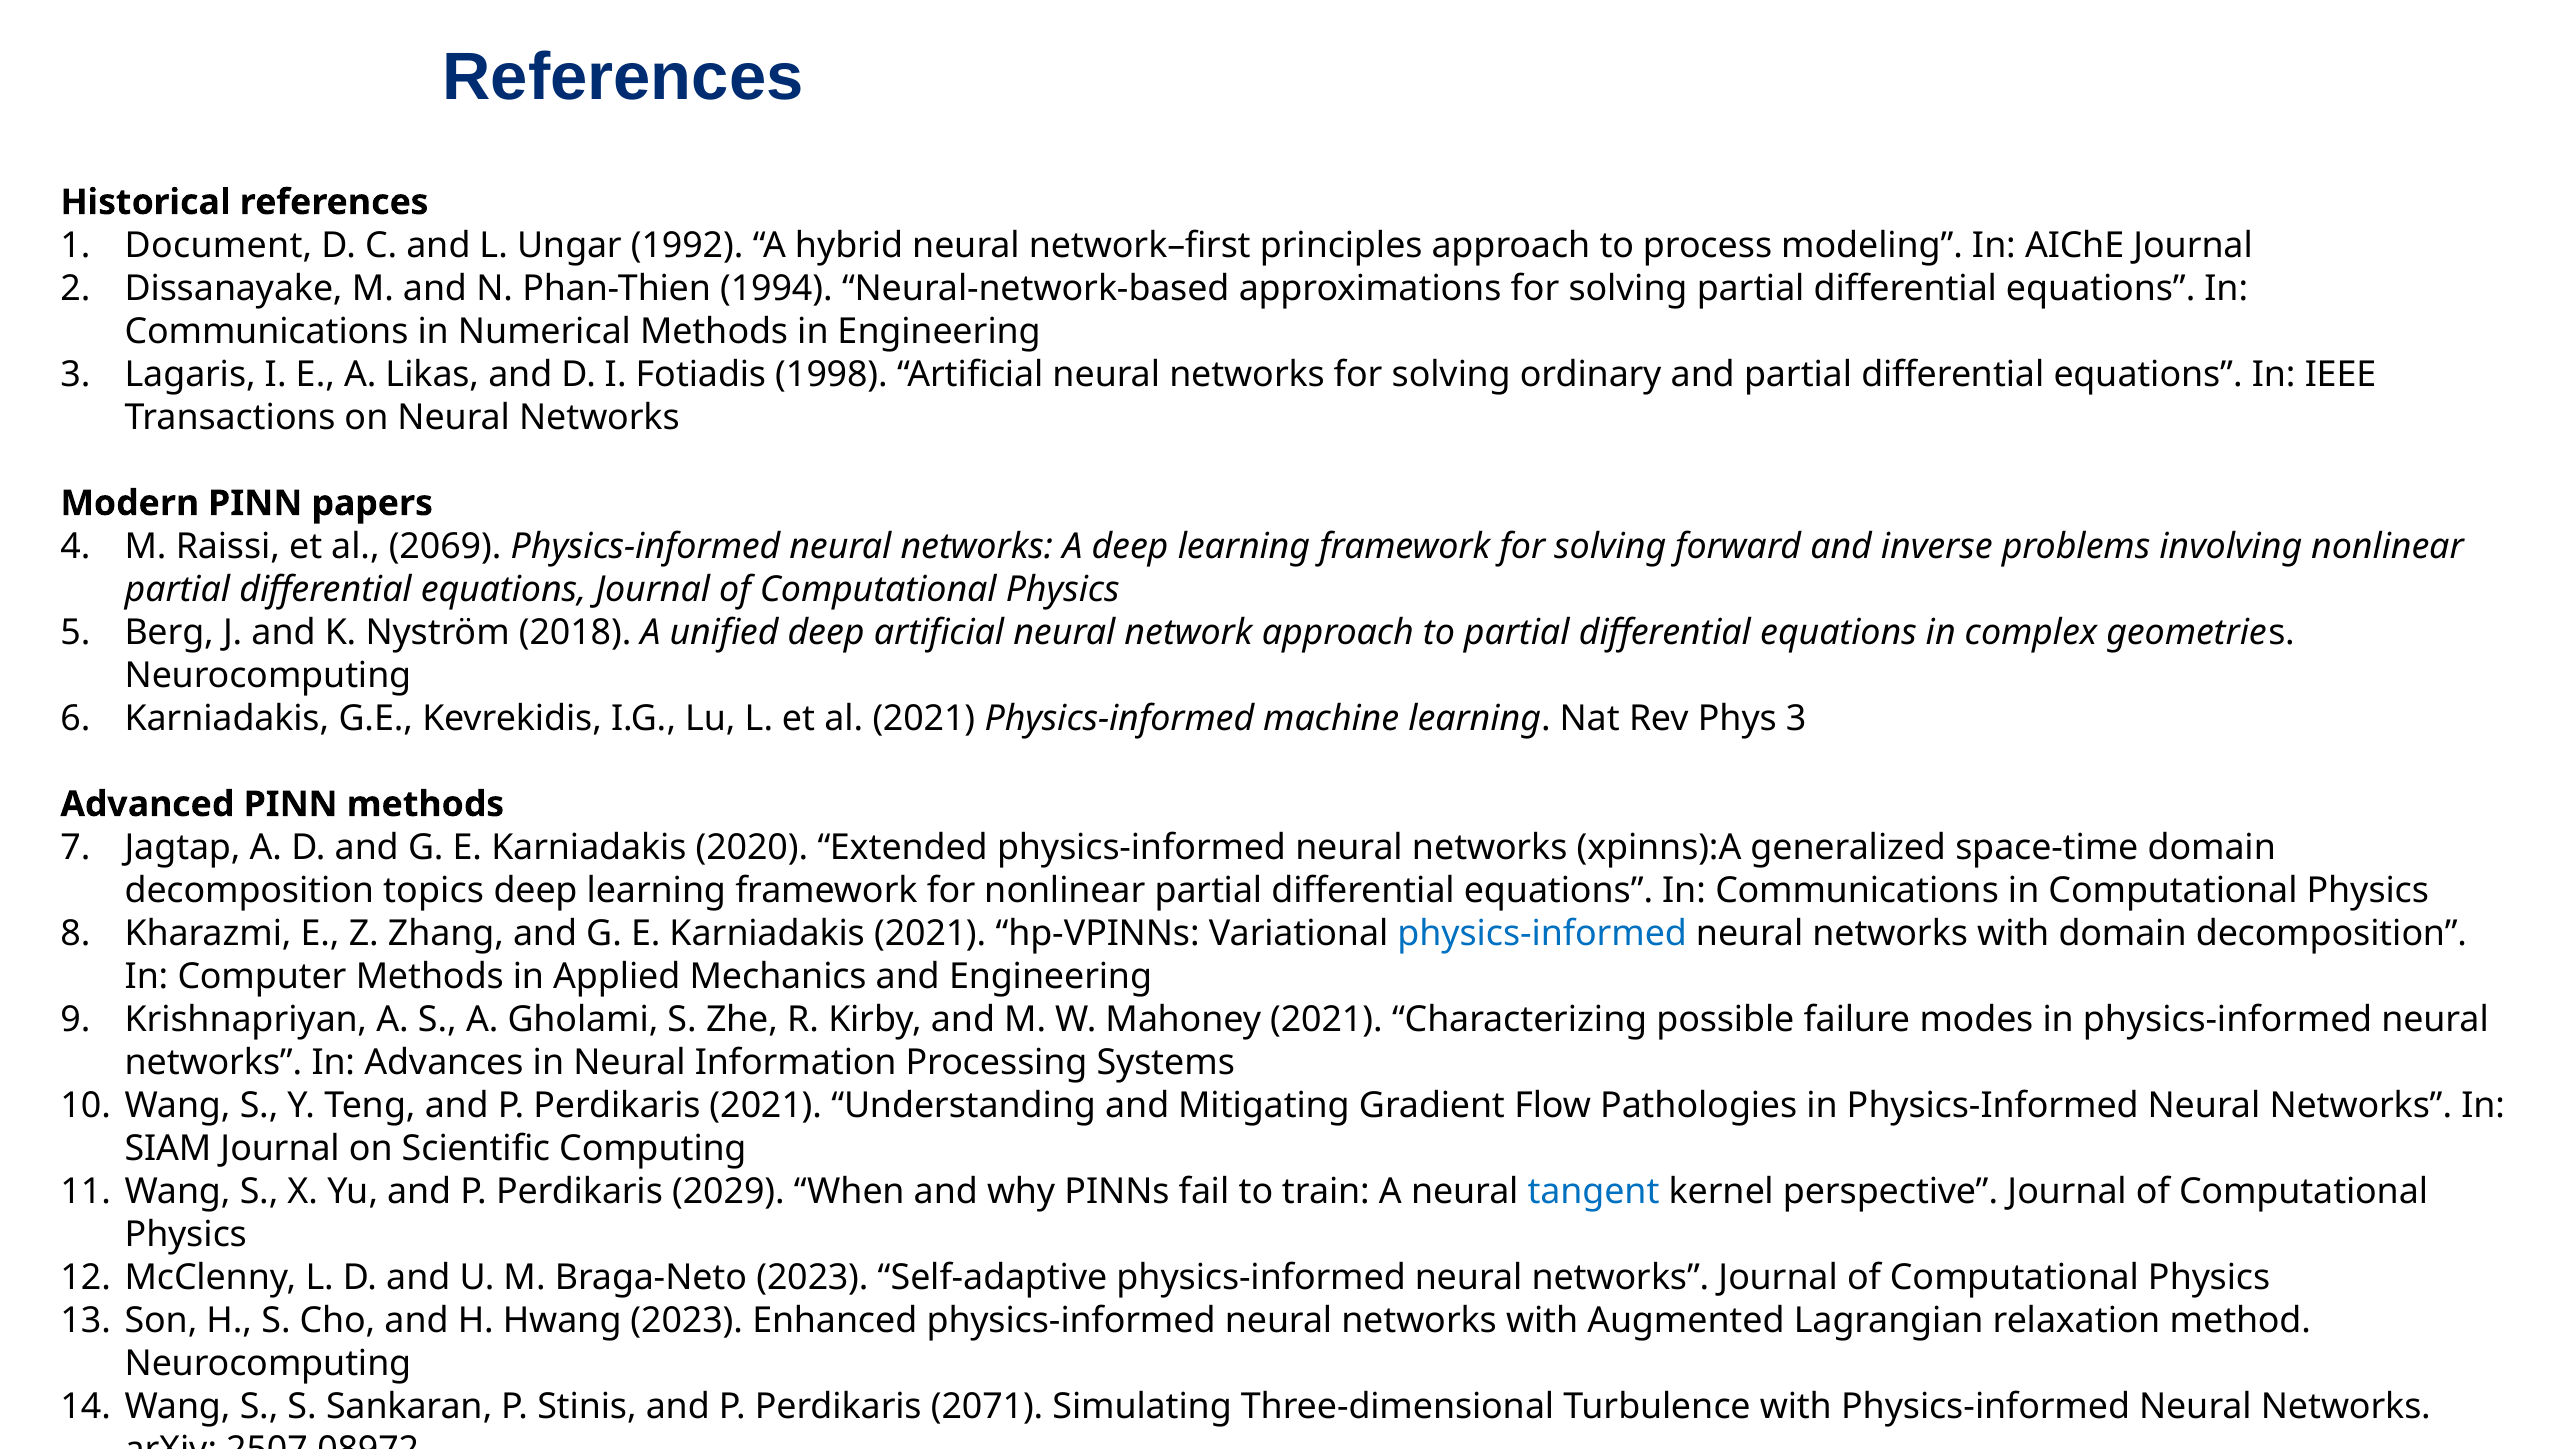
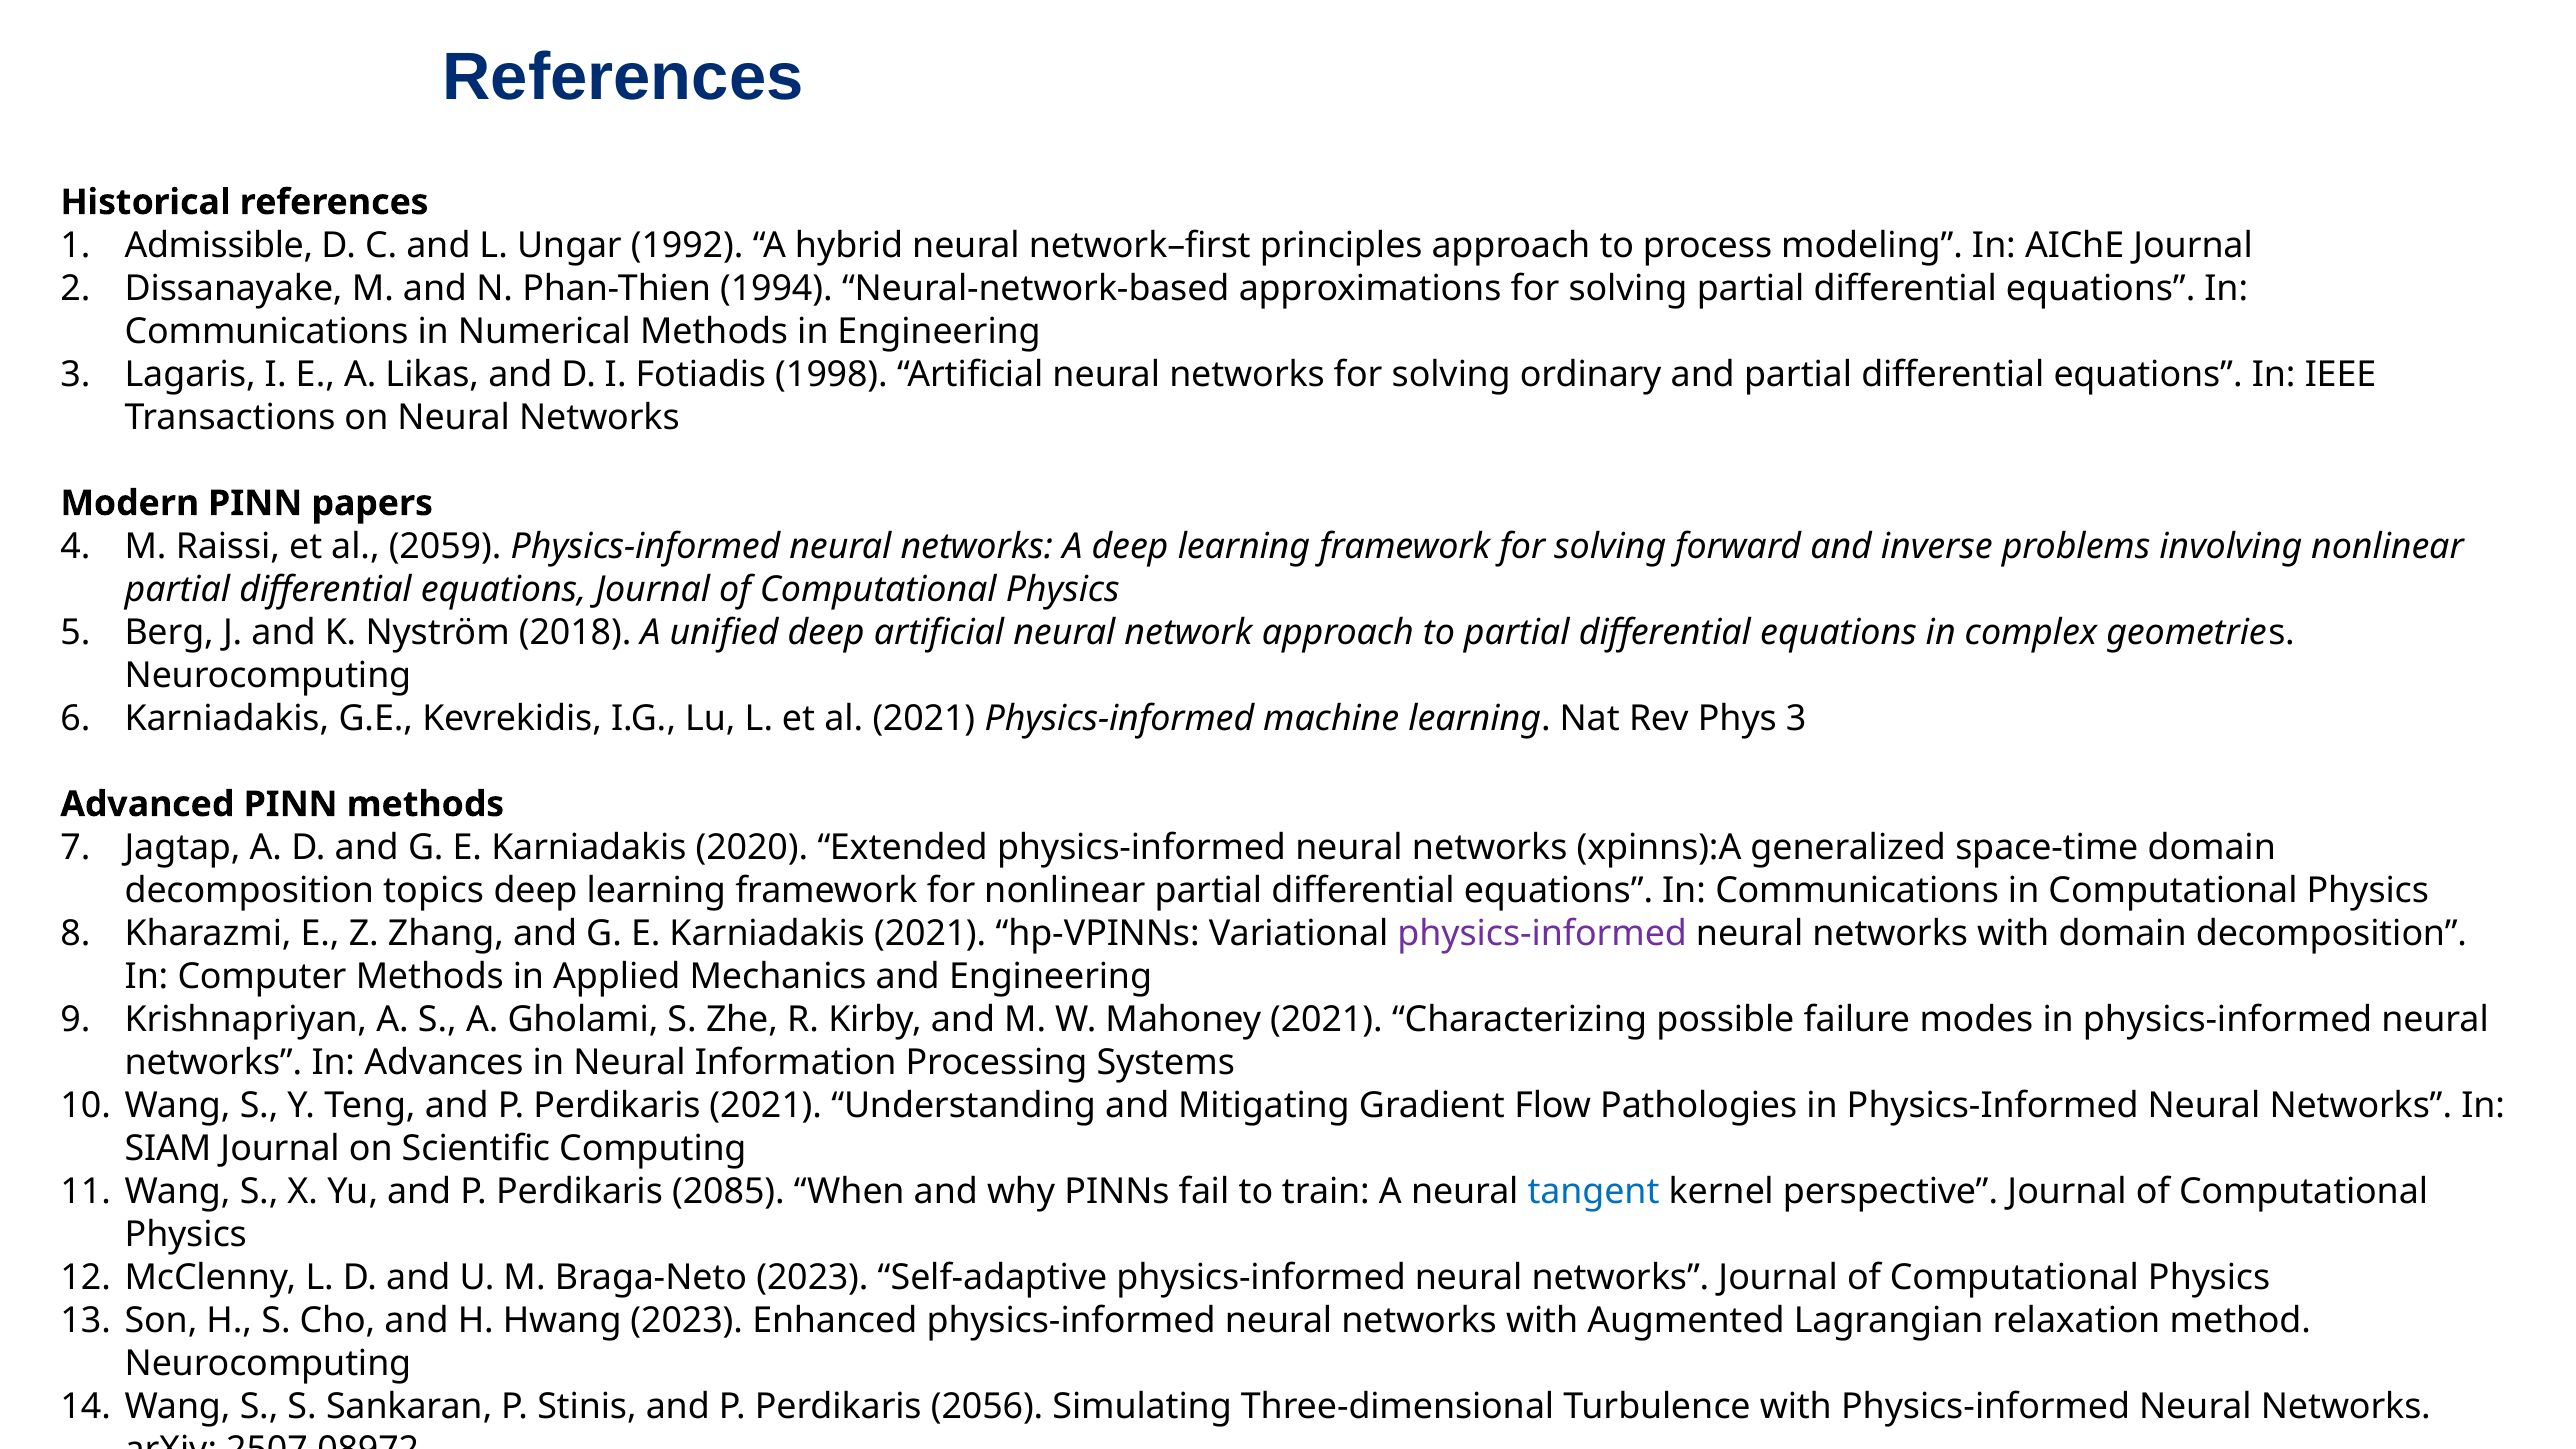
Document: Document -> Admissible
2069: 2069 -> 2059
physics-informed at (1542, 933) colour: blue -> purple
2029: 2029 -> 2085
2071: 2071 -> 2056
